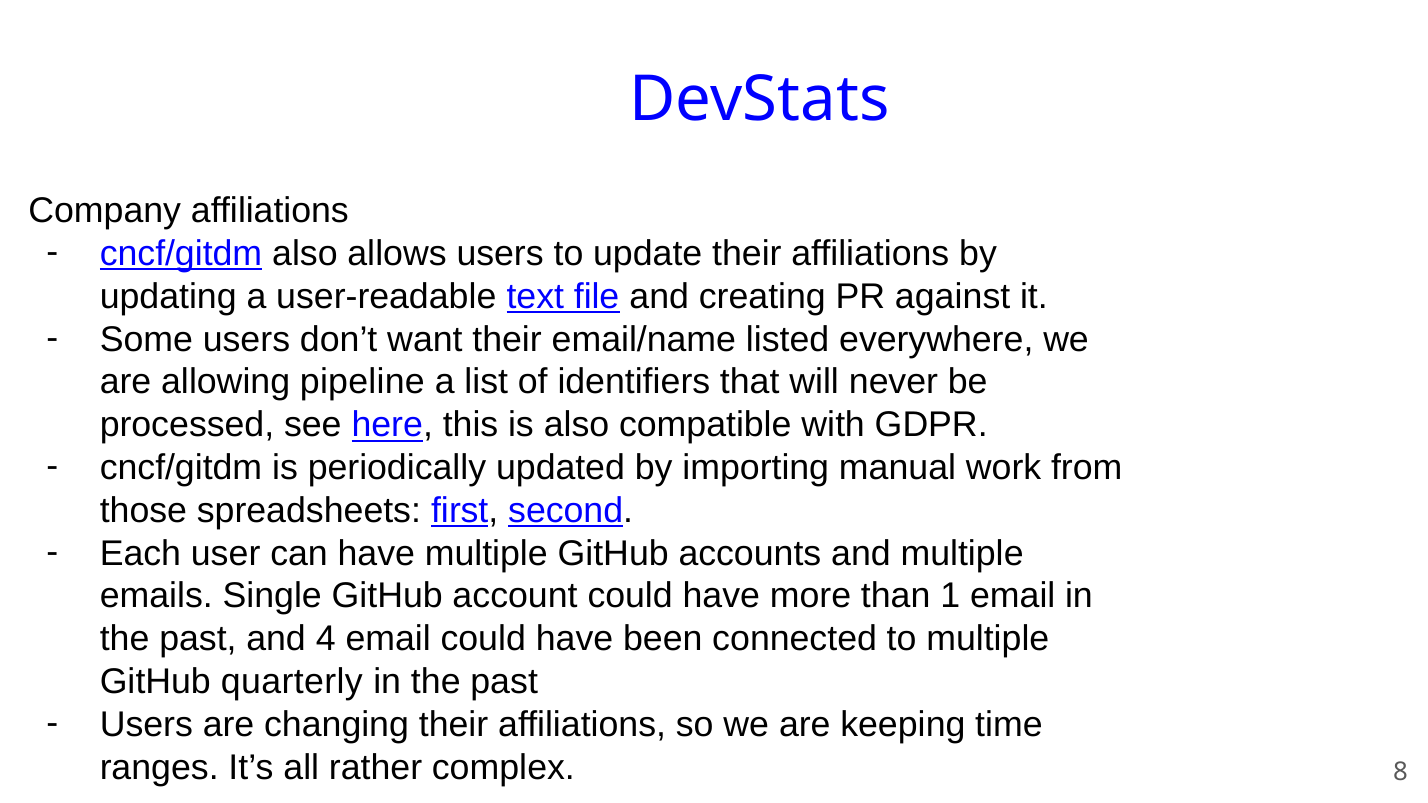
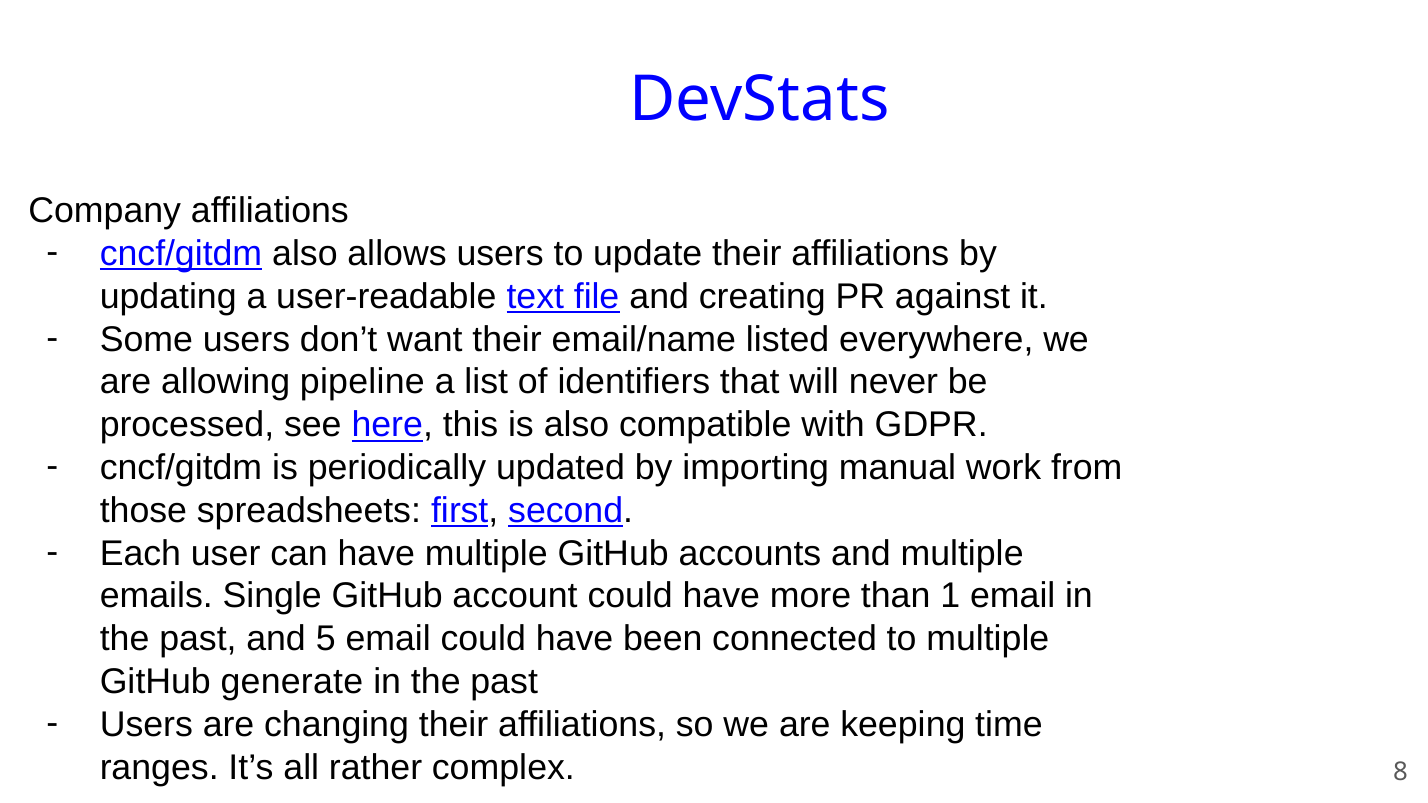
4: 4 -> 5
quarterly: quarterly -> generate
